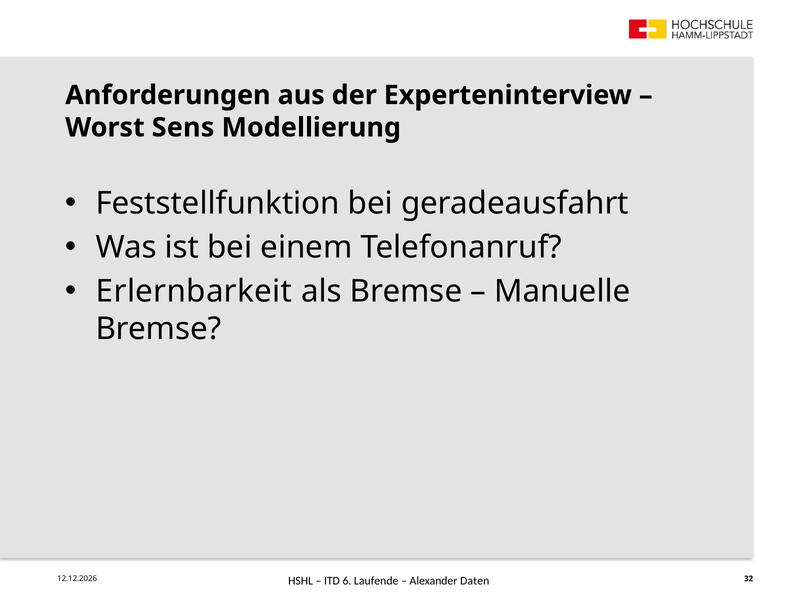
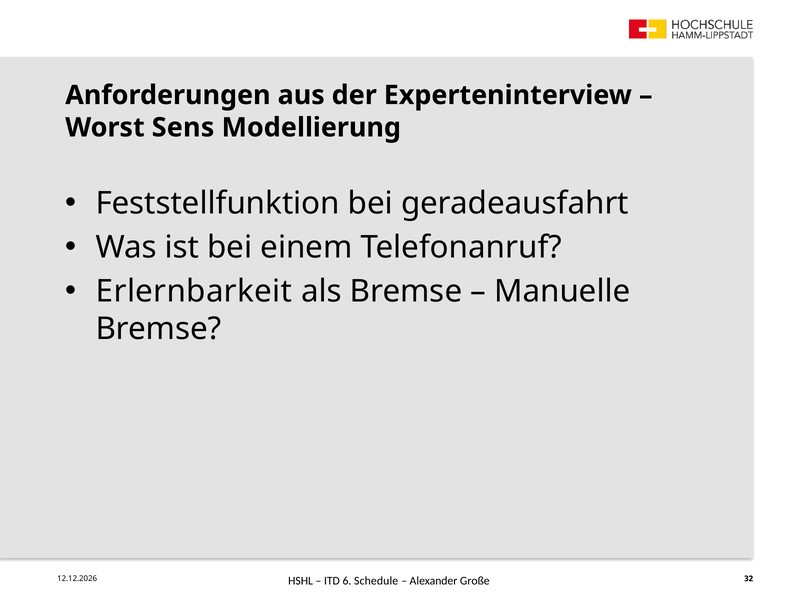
Laufende: Laufende -> Schedule
Daten: Daten -> Große
